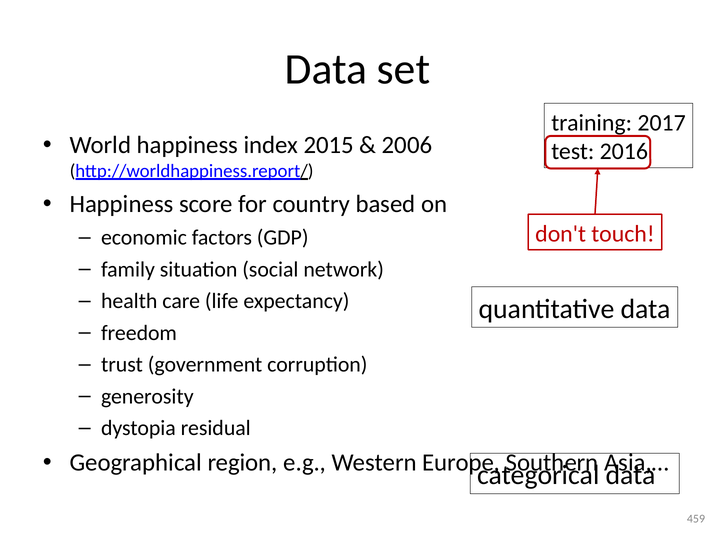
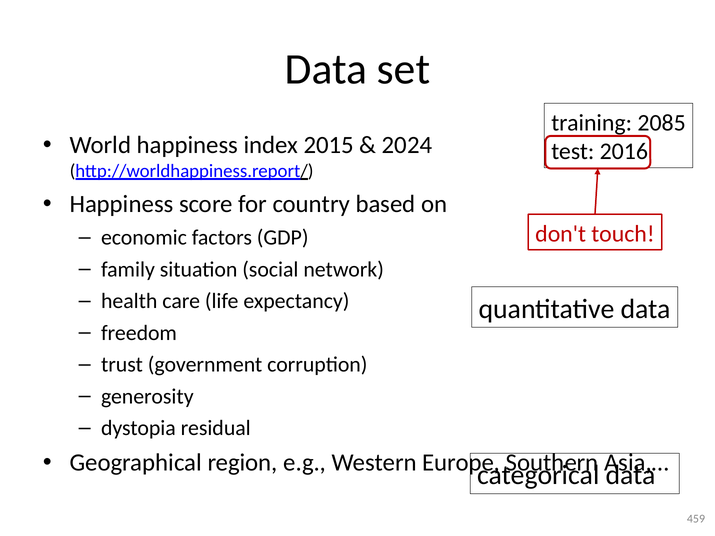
2017: 2017 -> 2085
2006: 2006 -> 2024
